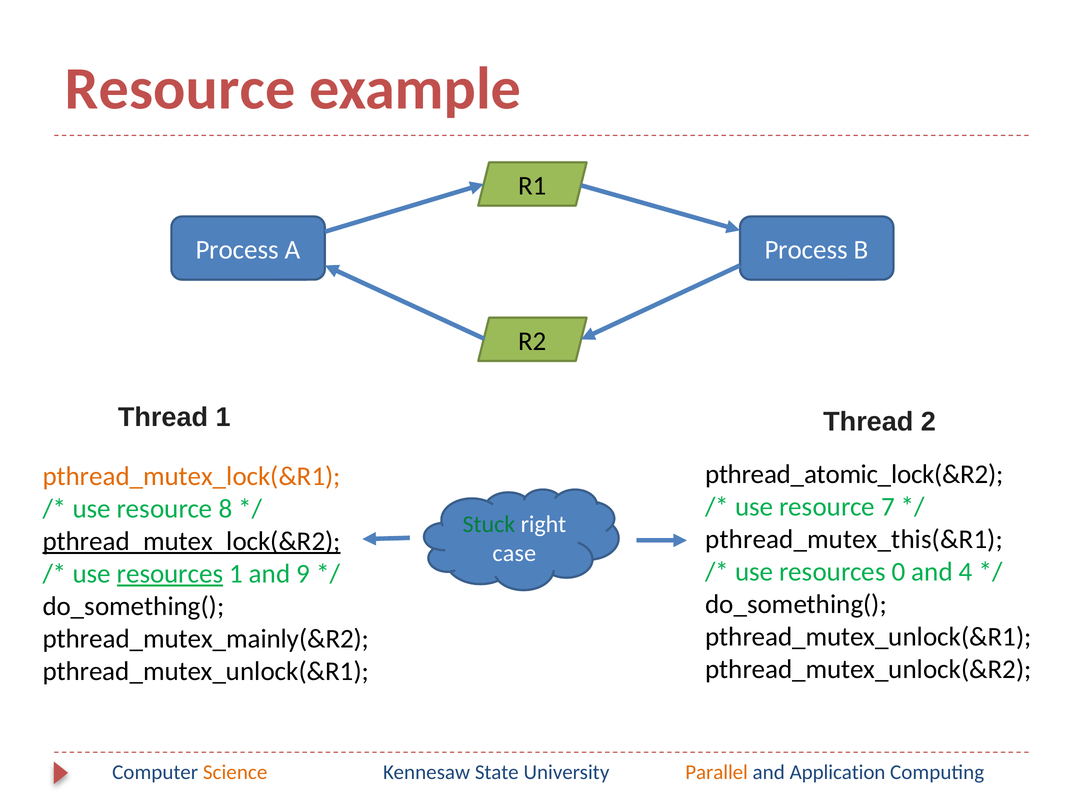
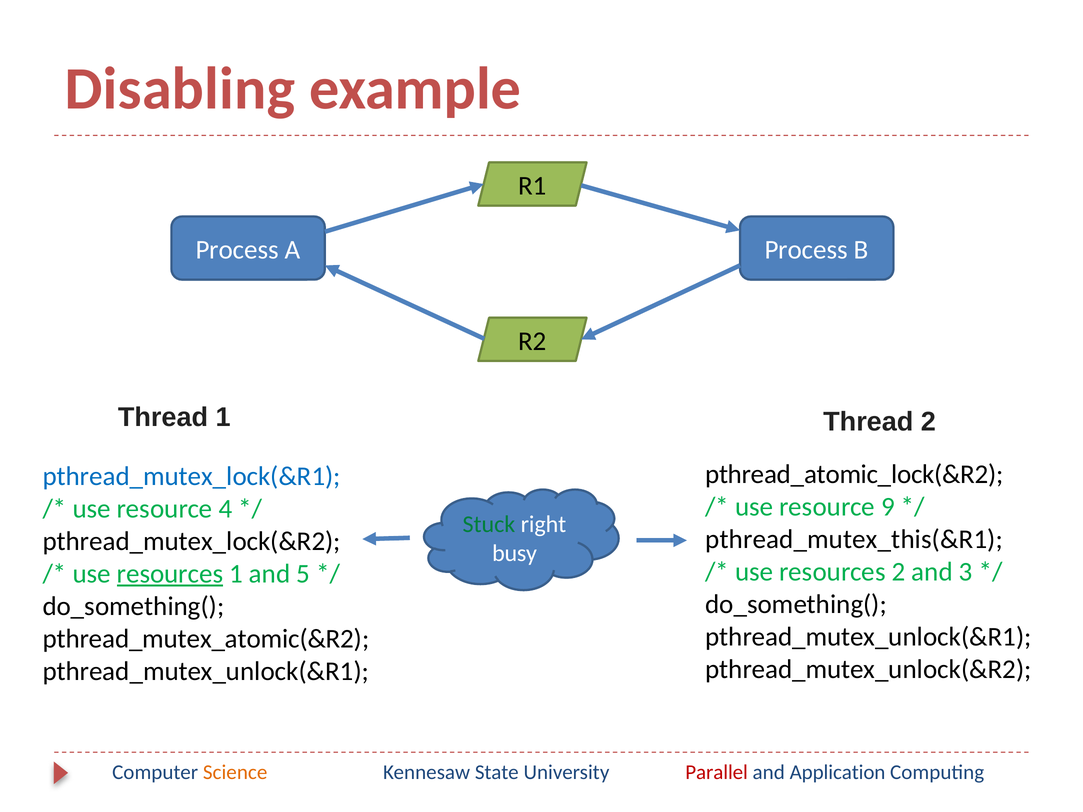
Resource at (180, 89): Resource -> Disabling
pthread_mutex_lock(&R1 colour: orange -> blue
7: 7 -> 9
8: 8 -> 4
pthread_mutex_lock(&R2 underline: present -> none
case: case -> busy
resources 0: 0 -> 2
4: 4 -> 3
9: 9 -> 5
pthread_mutex_mainly(&R2: pthread_mutex_mainly(&R2 -> pthread_mutex_atomic(&R2
Parallel colour: orange -> red
